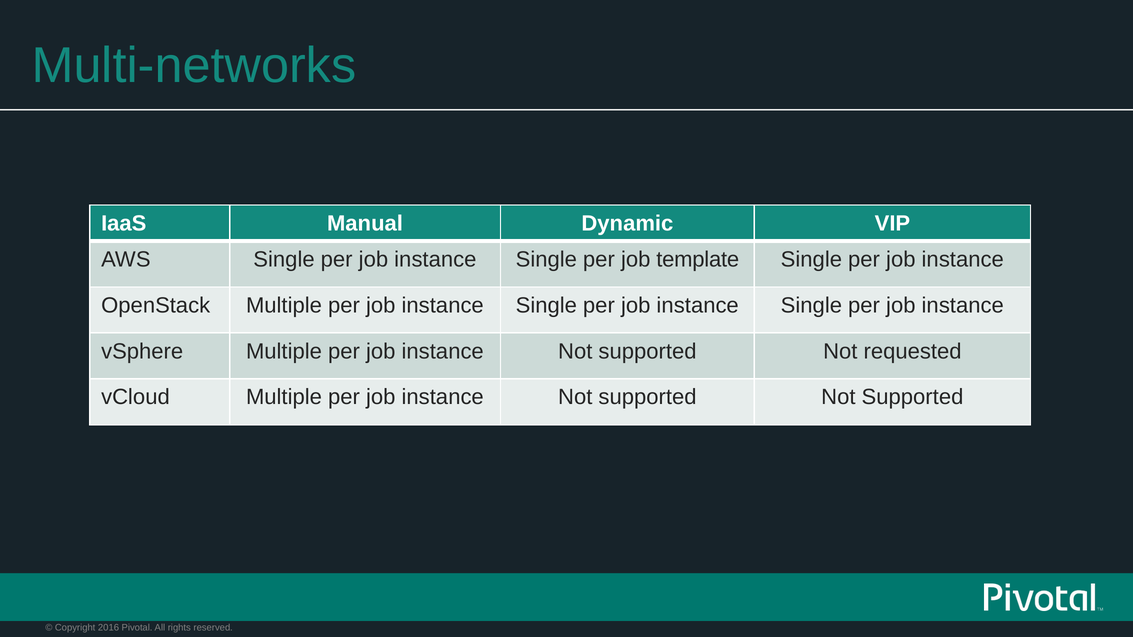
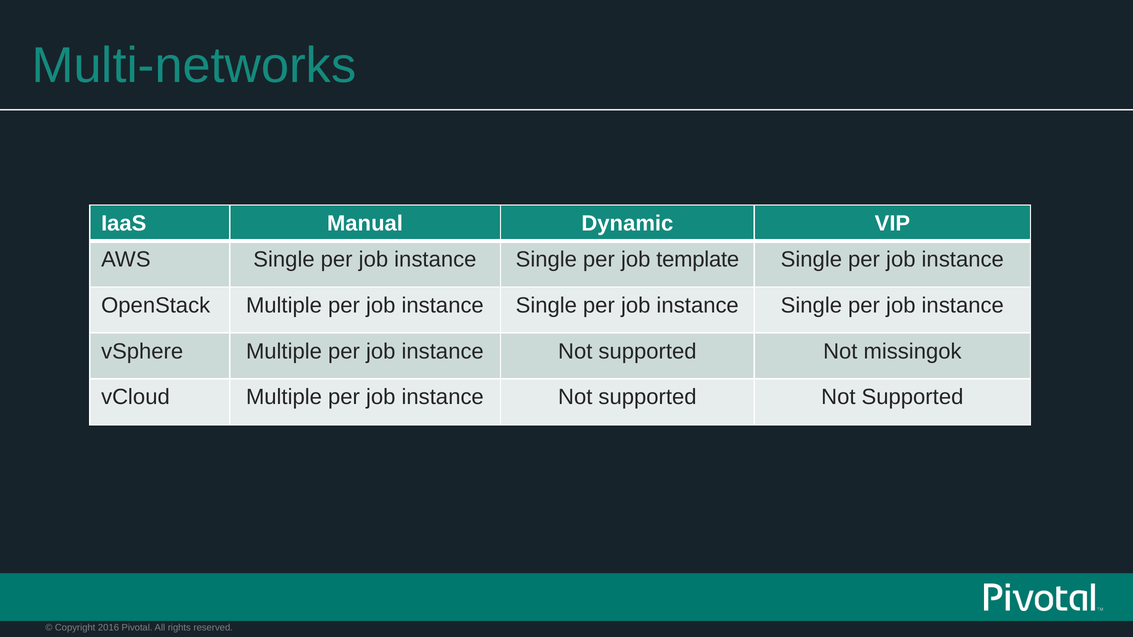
requested: requested -> missingok
